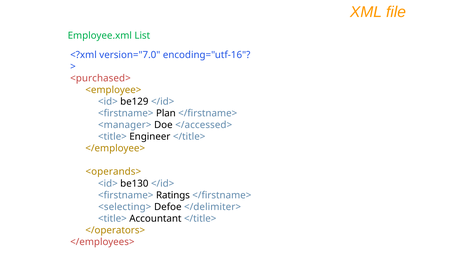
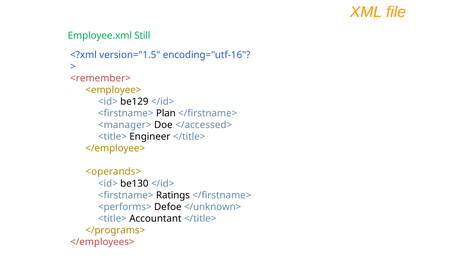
List: List -> Still
version="7.0: version="7.0 -> version="1.5
<purchased>: <purchased> -> <remember>
<selecting>: <selecting> -> <performs>
</delimiter>: </delimiter> -> </unknown>
</operators>: </operators> -> </programs>
